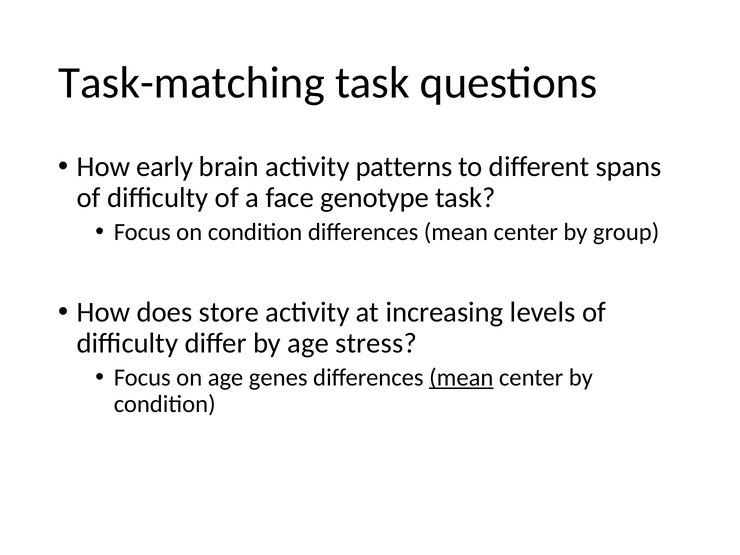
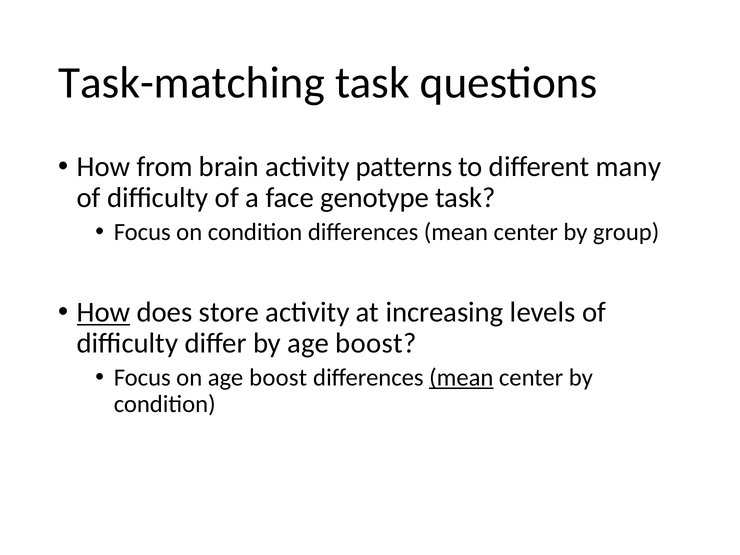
early: early -> from
spans: spans -> many
How at (104, 312) underline: none -> present
by age stress: stress -> boost
on age genes: genes -> boost
